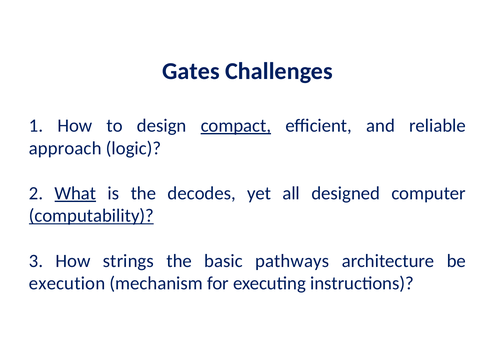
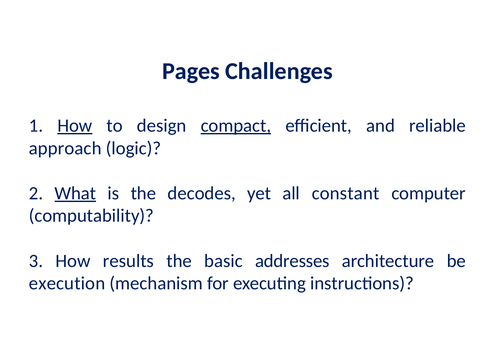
Gates: Gates -> Pages
How at (75, 126) underline: none -> present
designed: designed -> constant
computability underline: present -> none
strings: strings -> results
pathways: pathways -> addresses
